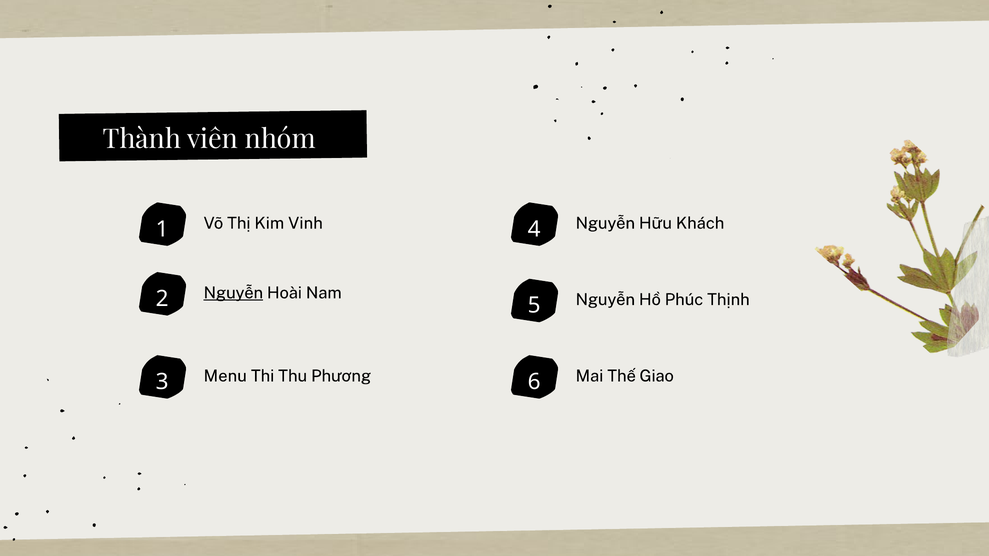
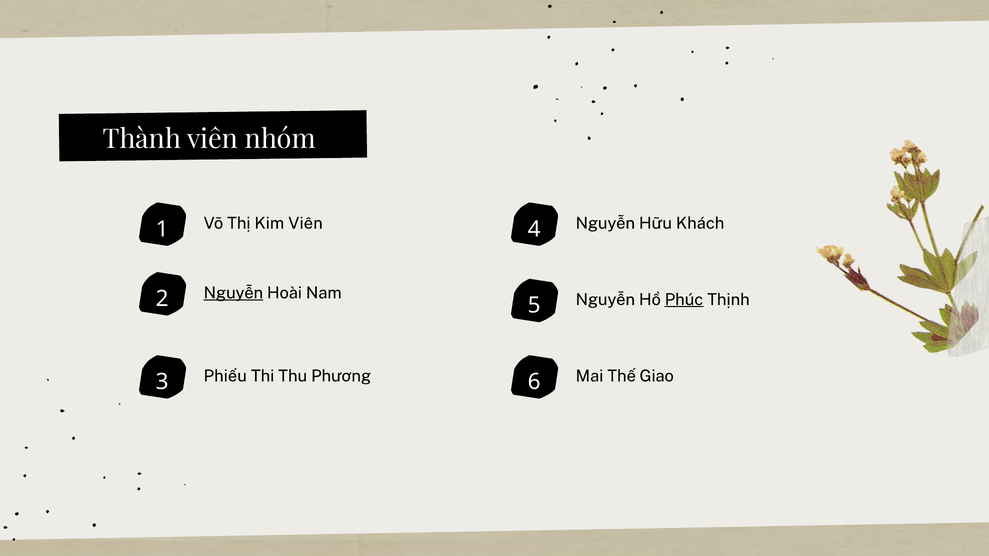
Kim Vinh: Vinh -> Viên
Phúc underline: none -> present
Menu: Menu -> Phiếu
